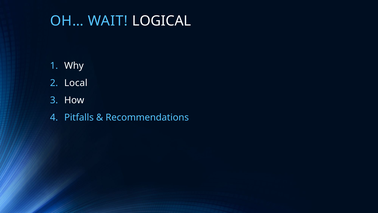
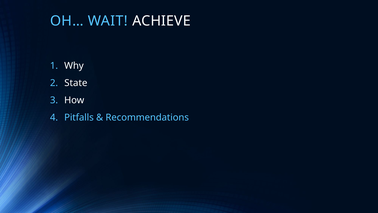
LOGICAL: LOGICAL -> ACHIEVE
Local: Local -> State
